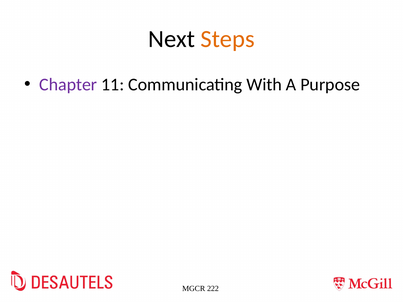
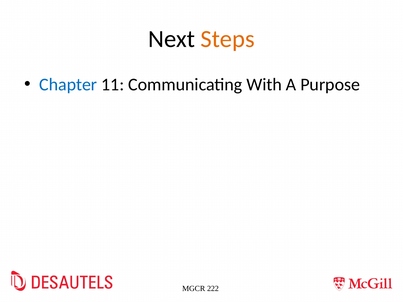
Chapter colour: purple -> blue
